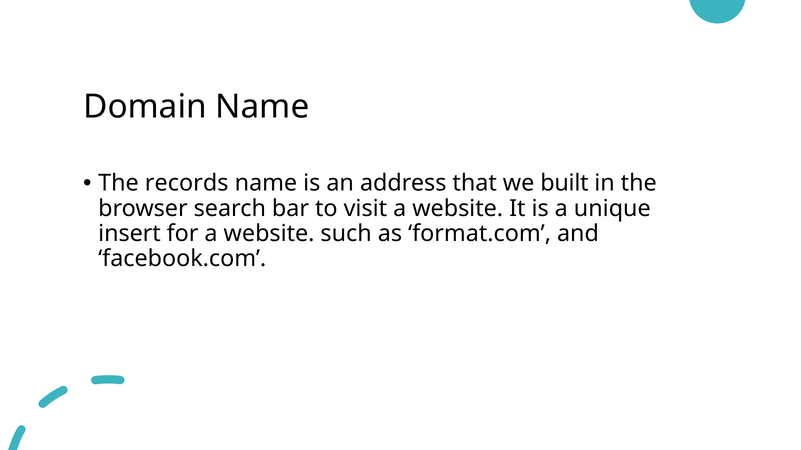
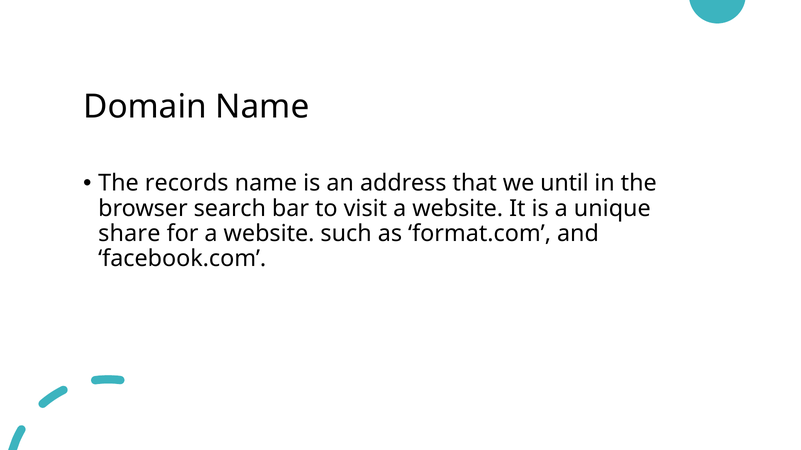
built: built -> until
insert: insert -> share
